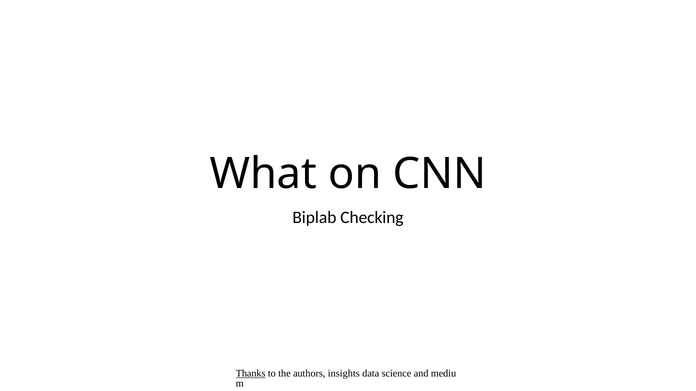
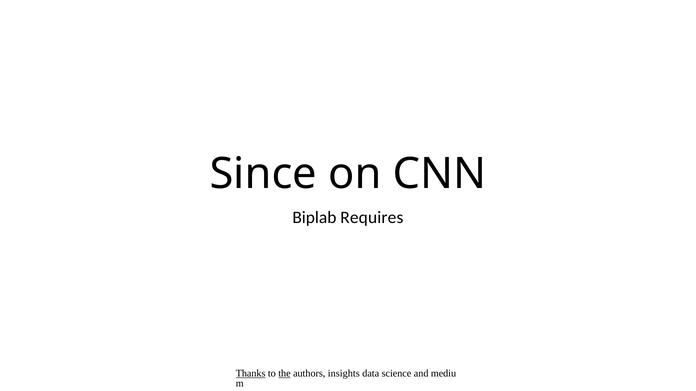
What: What -> Since
Checking: Checking -> Requires
the underline: none -> present
